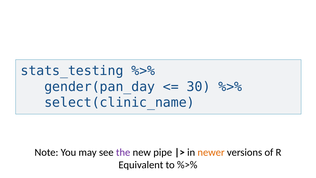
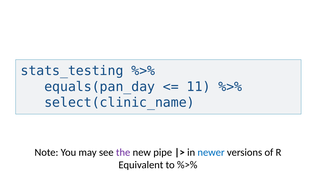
gender(pan_day: gender(pan_day -> equals(pan_day
30: 30 -> 11
newer colour: orange -> blue
